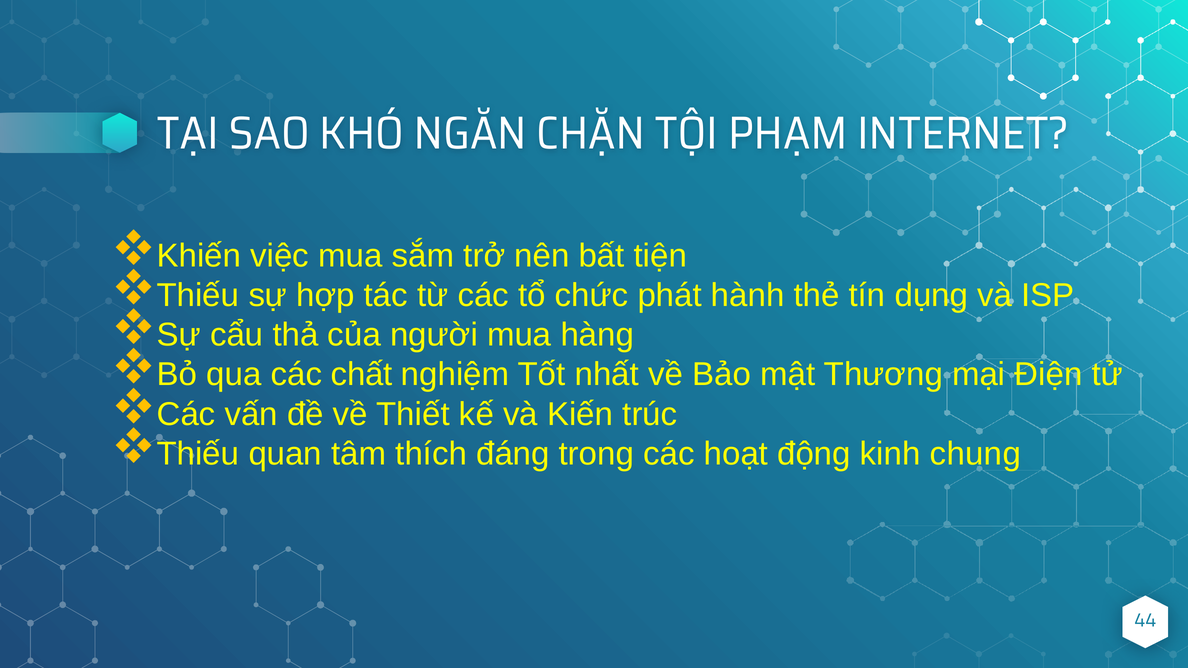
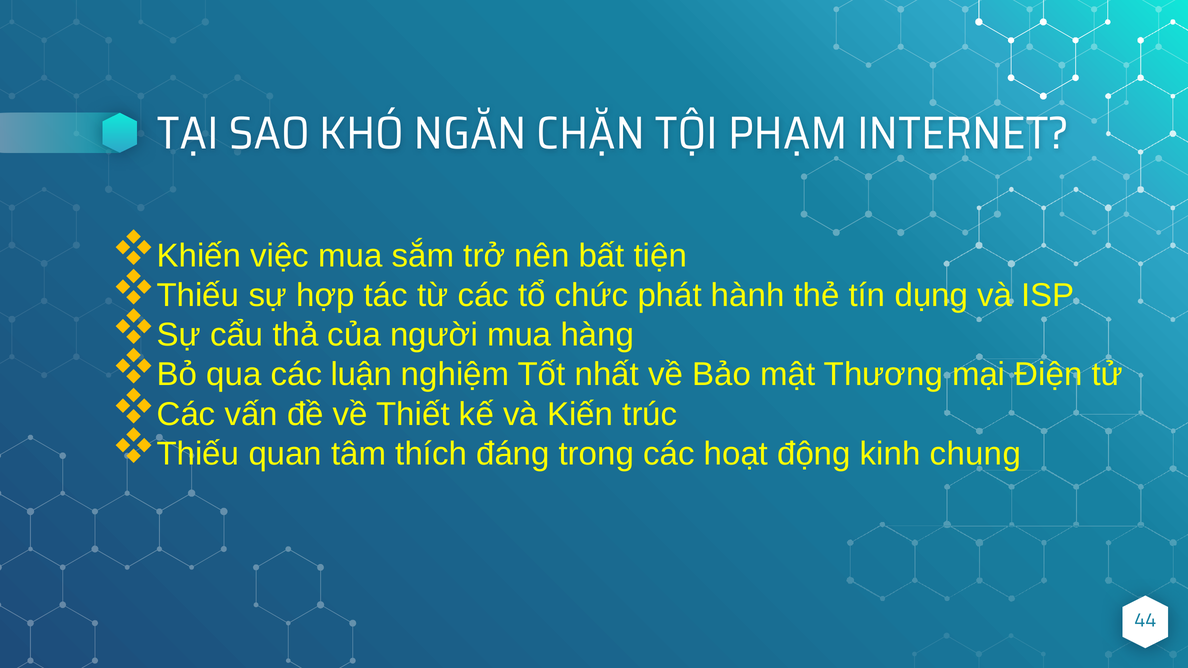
chất: chất -> luận
